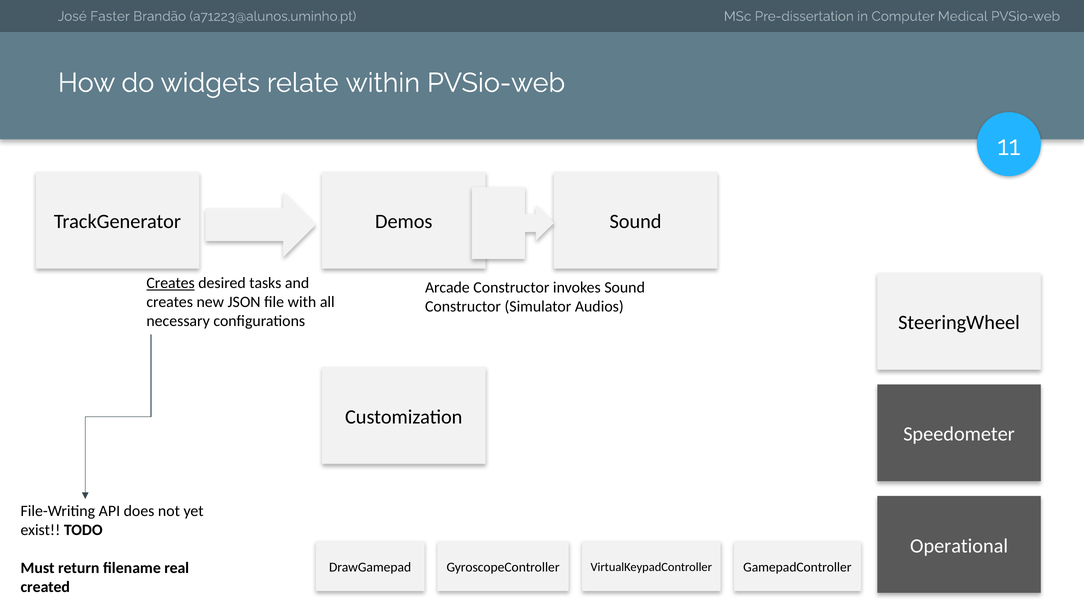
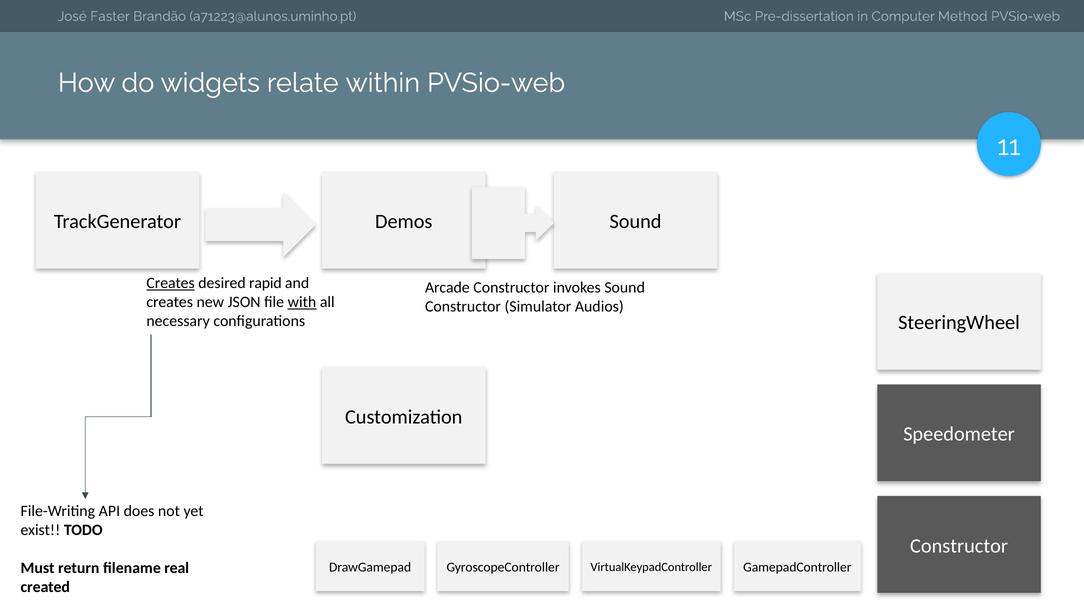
Medical: Medical -> Method
tasks: tasks -> rapid
with underline: none -> present
Operational at (959, 546): Operational -> Constructor
